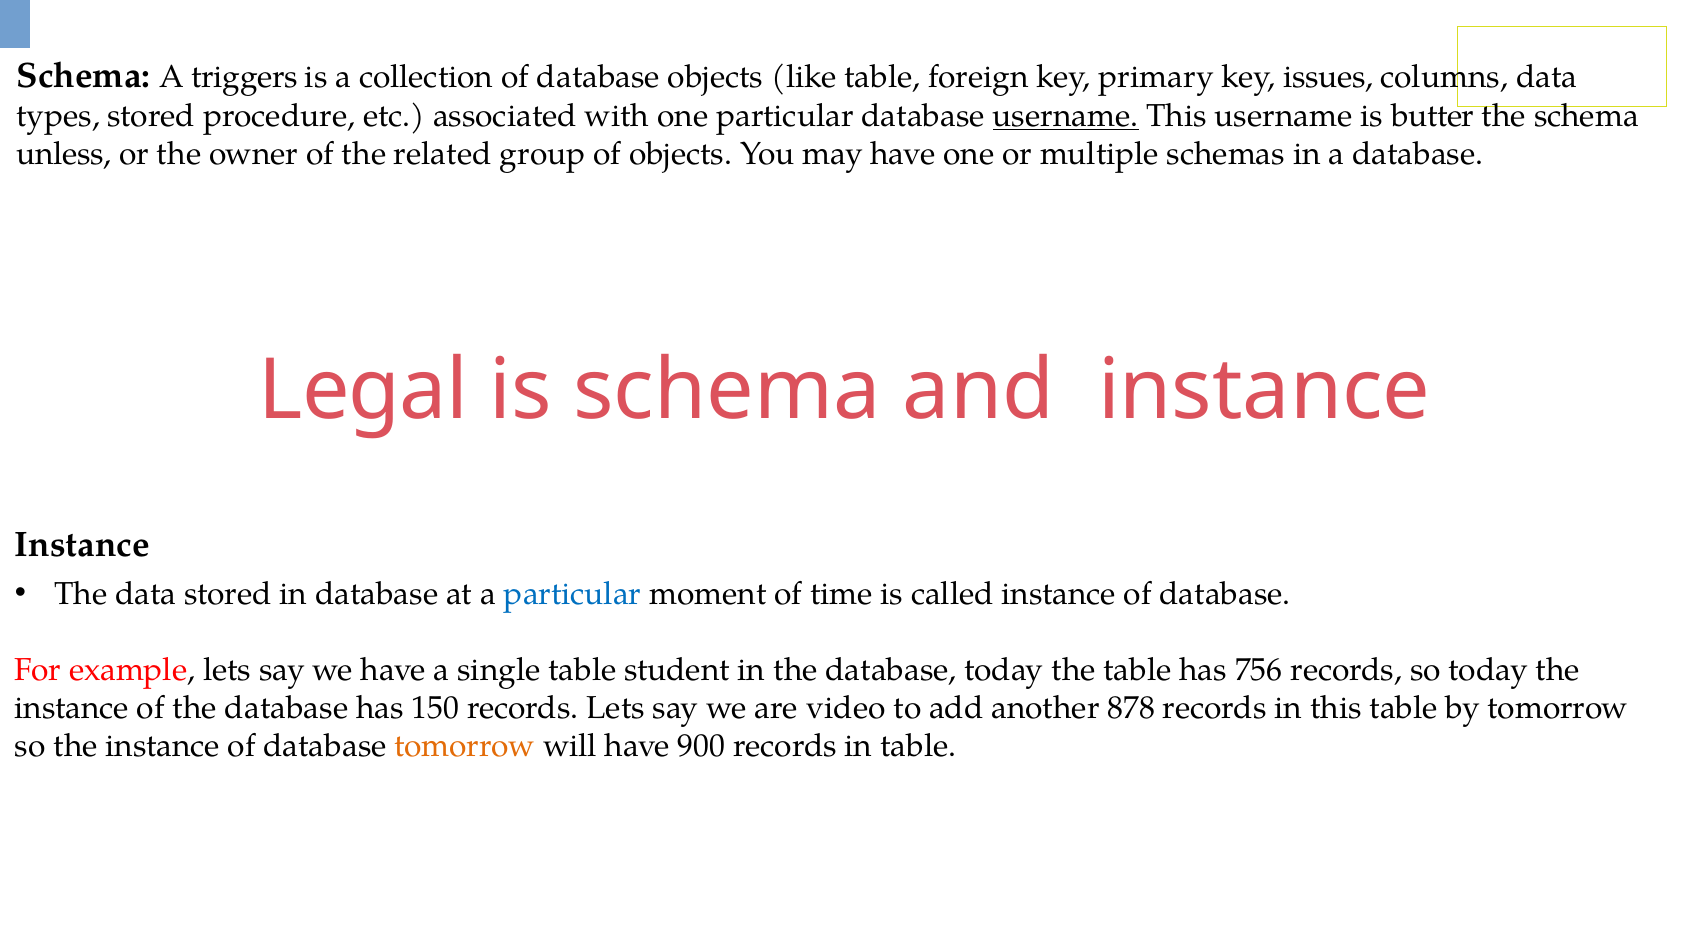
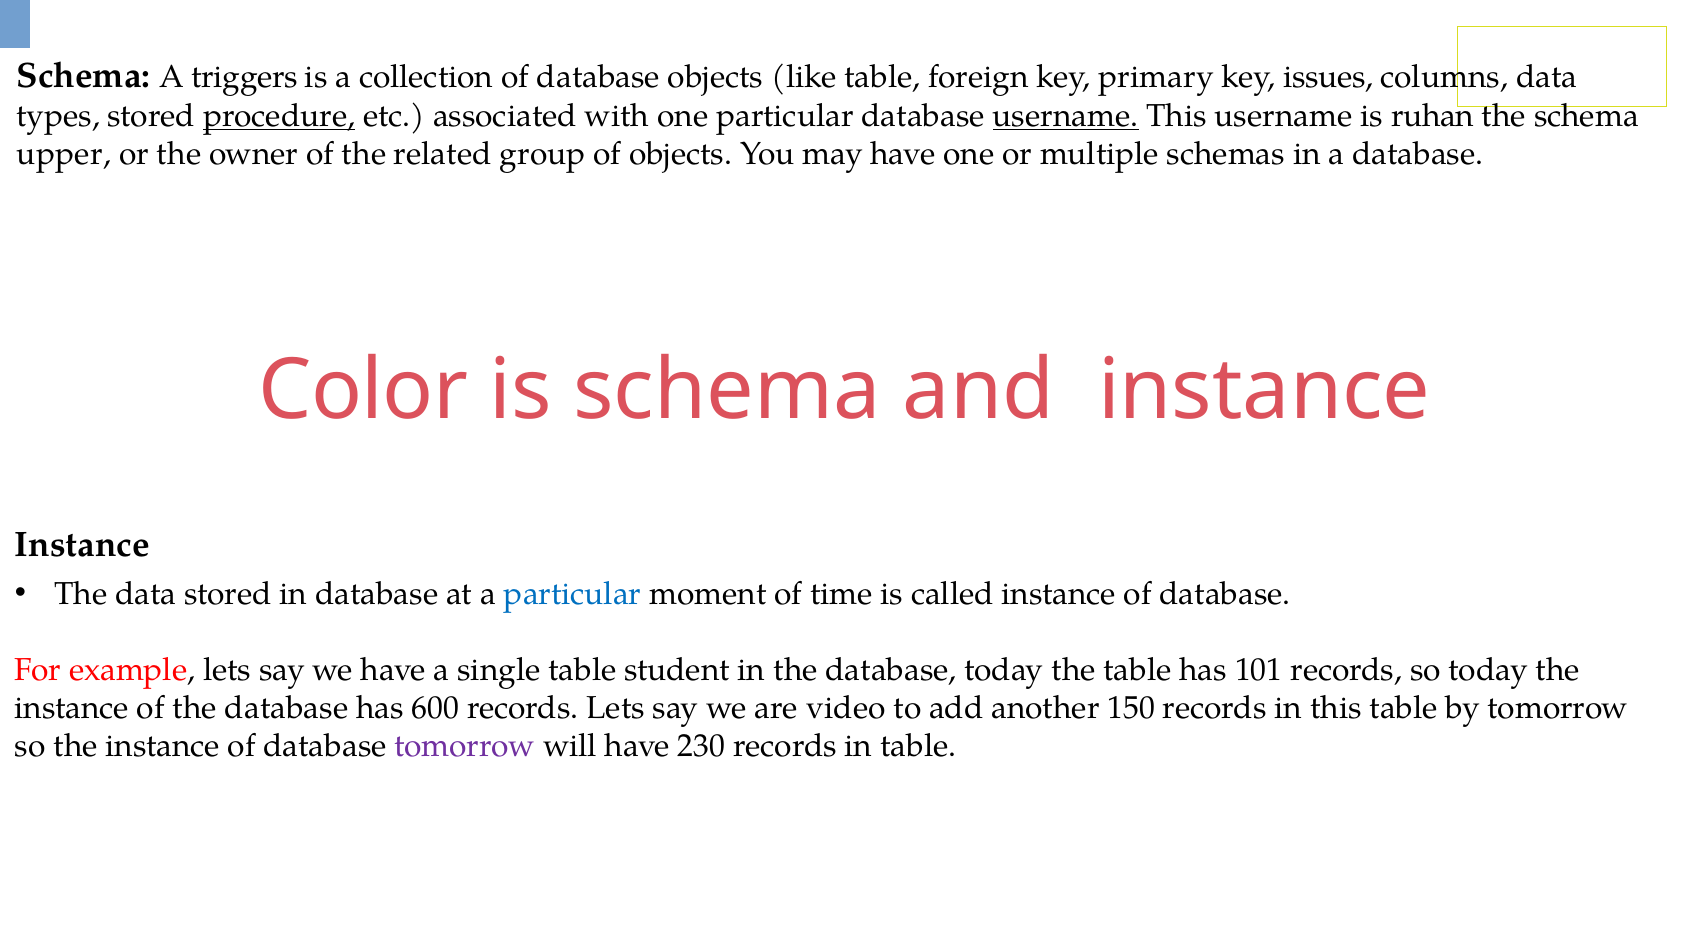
procedure underline: none -> present
butter: butter -> ruhan
unless: unless -> upper
Legal: Legal -> Color
756: 756 -> 101
150: 150 -> 600
878: 878 -> 150
tomorrow at (465, 745) colour: orange -> purple
900: 900 -> 230
